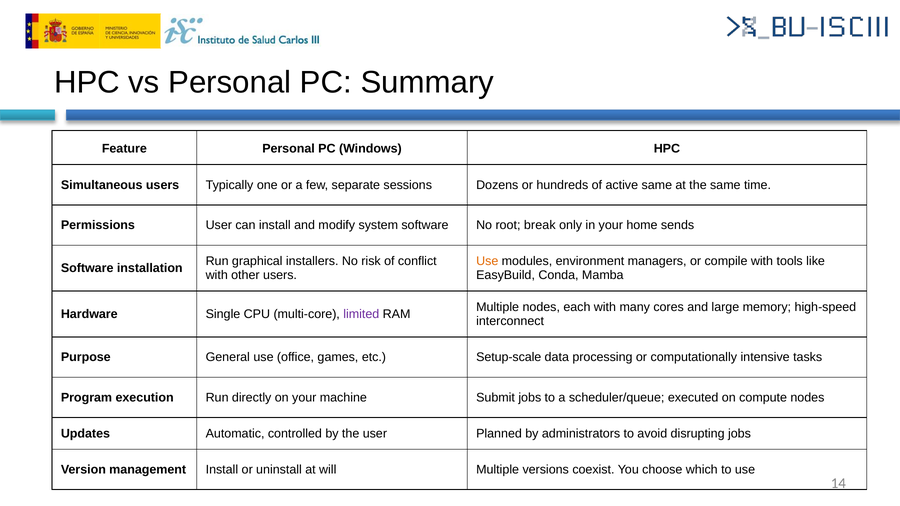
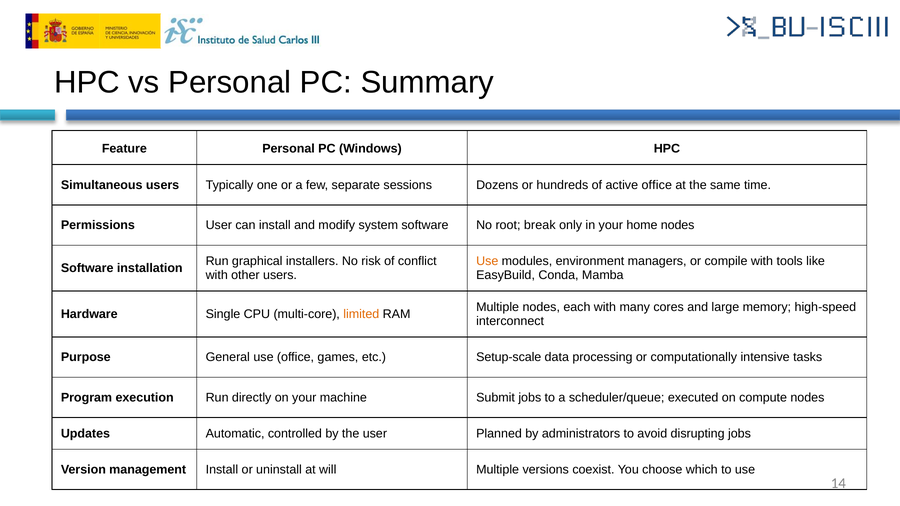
active same: same -> office
home sends: sends -> nodes
limited colour: purple -> orange
